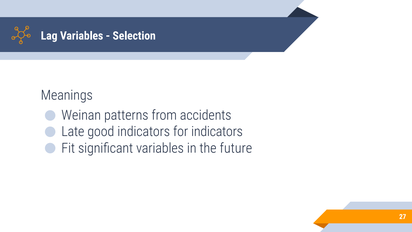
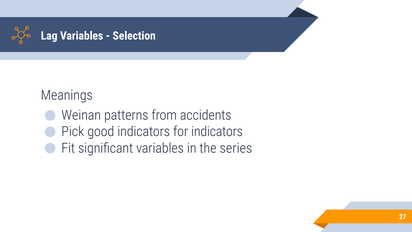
Late: Late -> Pick
future: future -> series
